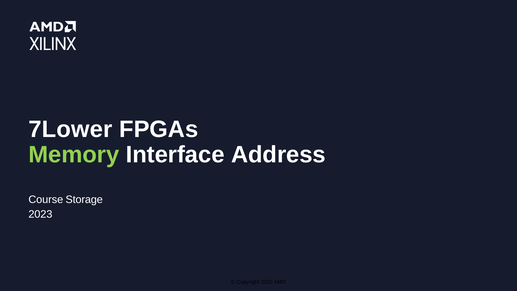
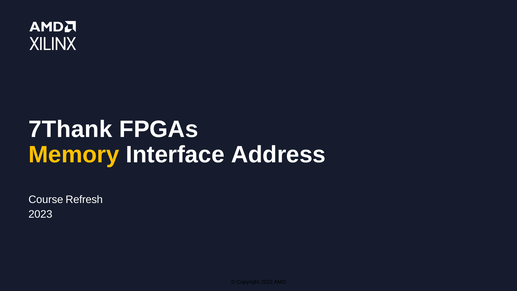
7Lower: 7Lower -> 7Thank
Memory colour: light green -> yellow
Storage: Storage -> Refresh
